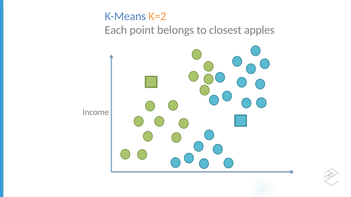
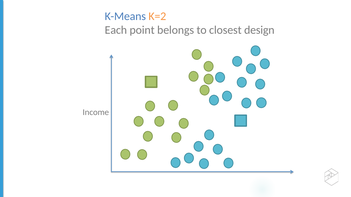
apples: apples -> design
